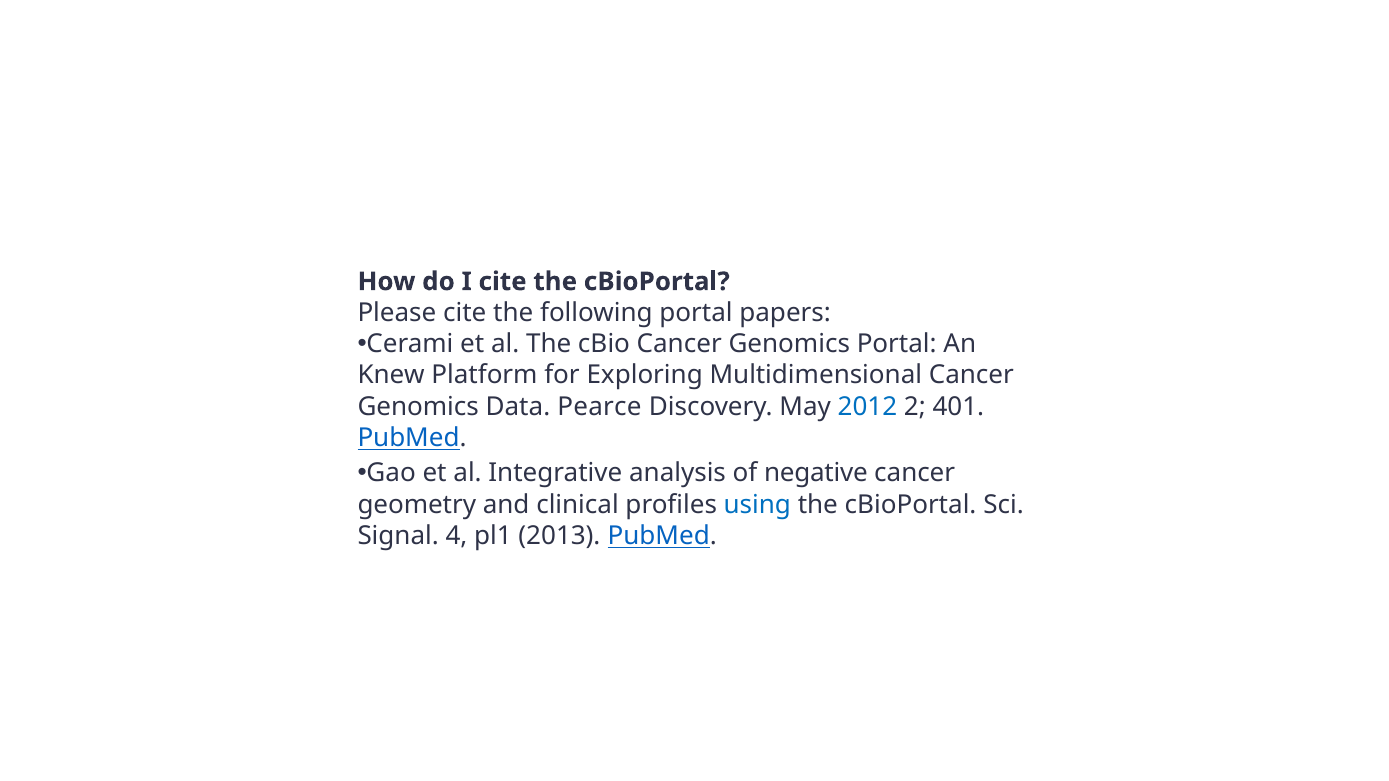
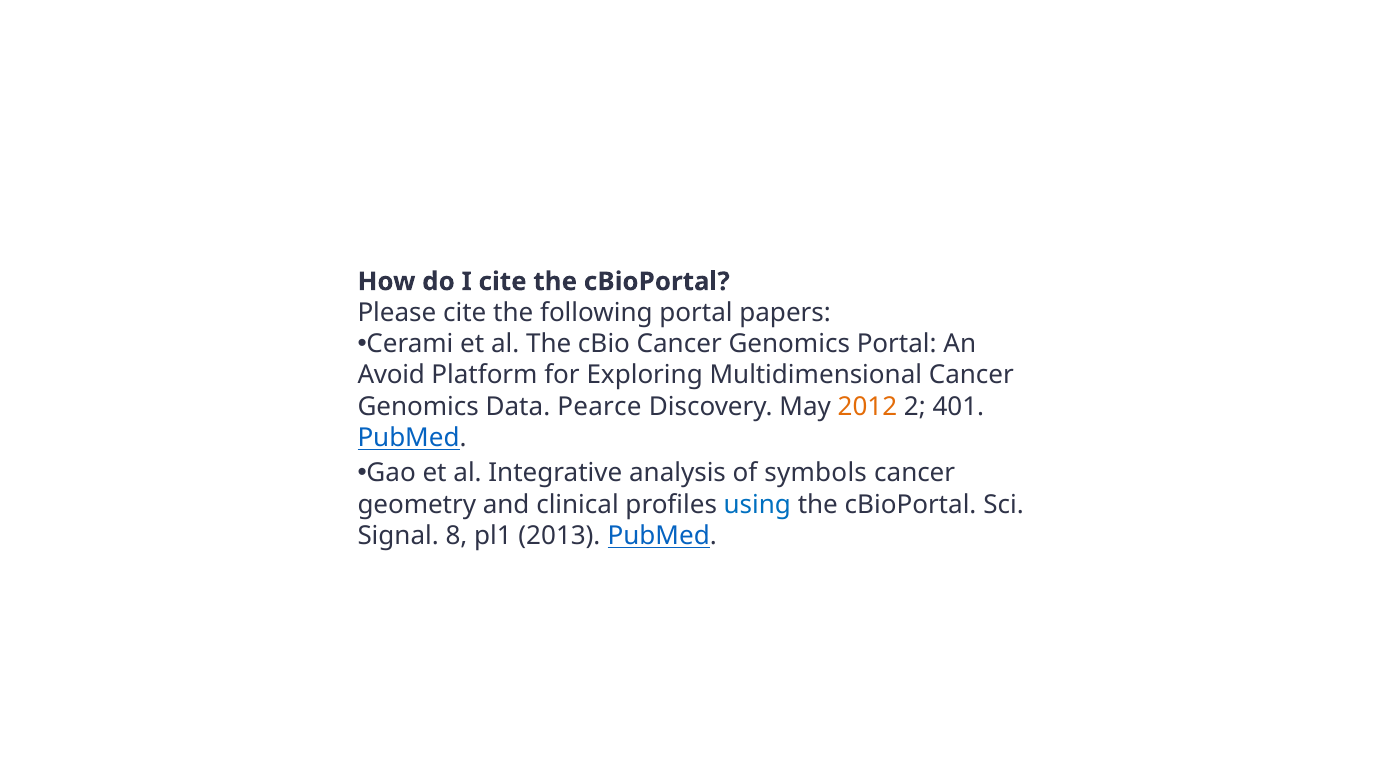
Knew: Knew -> Avoid
2012 colour: blue -> orange
negative: negative -> symbols
4: 4 -> 8
